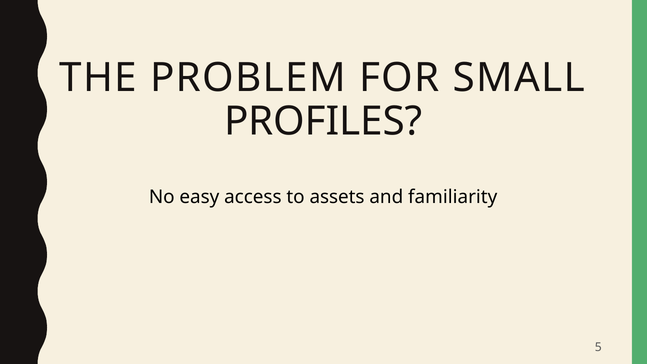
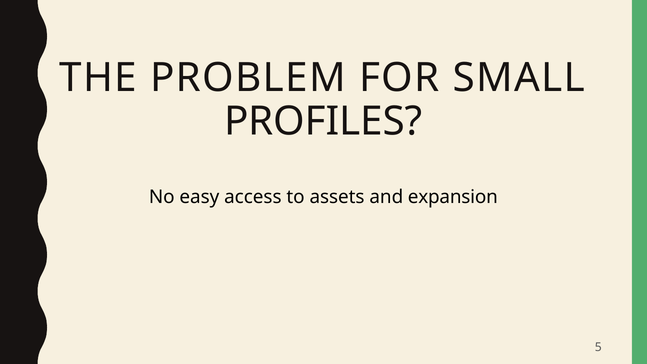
familiarity: familiarity -> expansion
